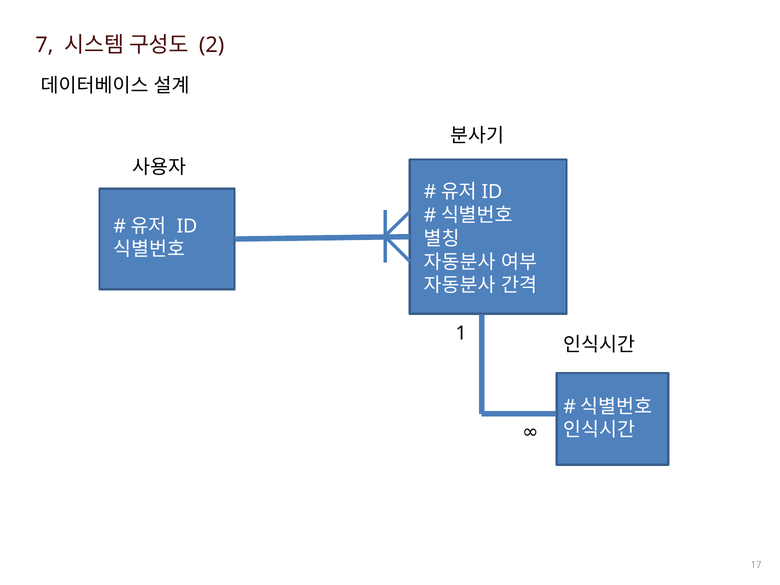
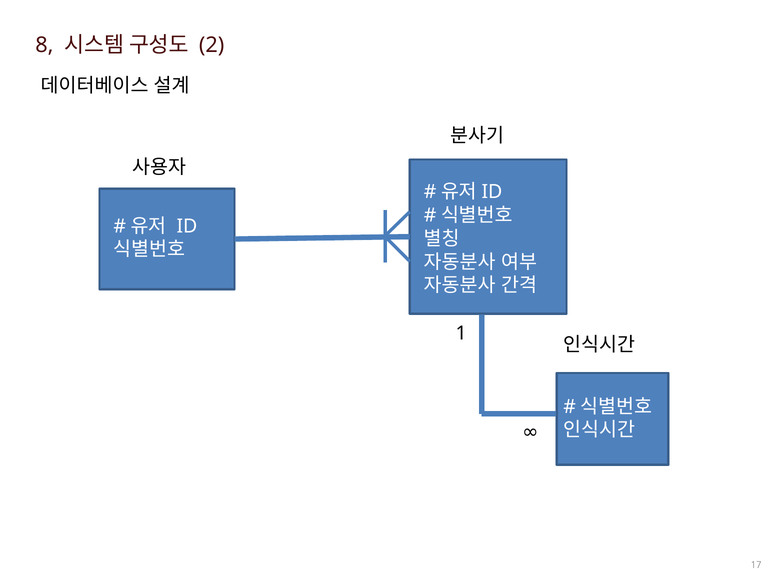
7: 7 -> 8
